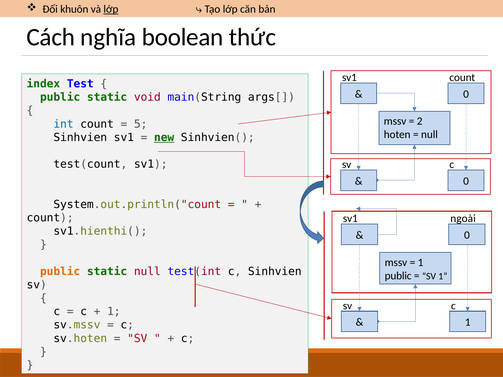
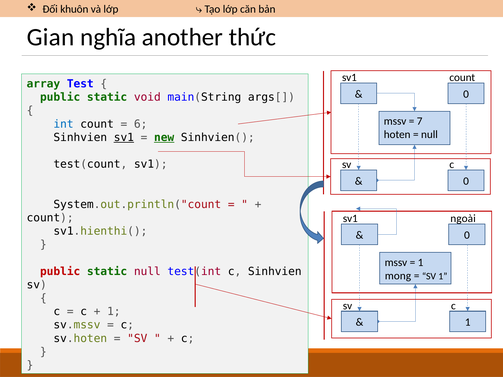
lớp at (111, 9) underline: present -> none
Cách: Cách -> Gian
boolean: boolean -> another
index: index -> array
2: 2 -> 7
5: 5 -> 6
sv1 at (124, 137) underline: none -> present
public at (60, 272) colour: orange -> red
public at (398, 276): public -> mong
